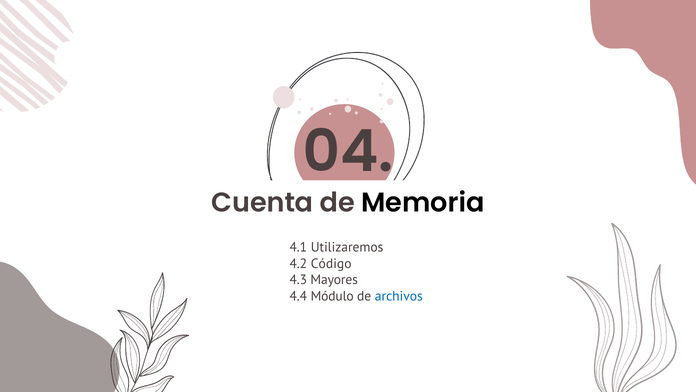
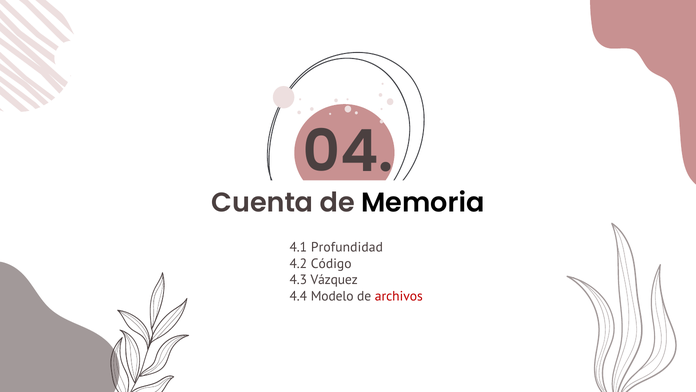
Utilizaremos: Utilizaremos -> Profundidad
Mayores: Mayores -> Vázquez
Módulo: Módulo -> Modelo
archivos colour: blue -> red
